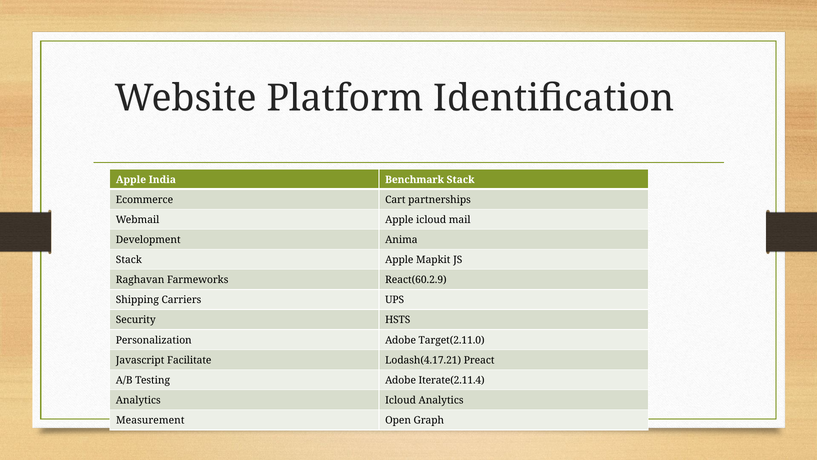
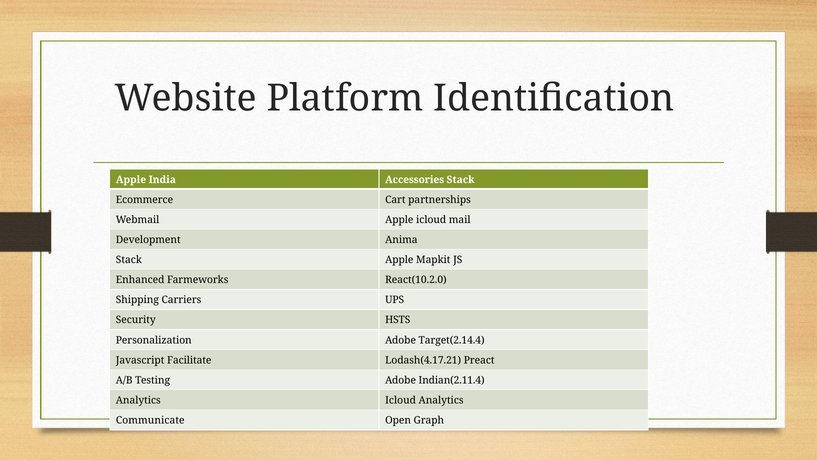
Benchmark: Benchmark -> Accessories
Raghavan: Raghavan -> Enhanced
React(60.2.9: React(60.2.9 -> React(10.2.0
Target(2.11.0: Target(2.11.0 -> Target(2.14.4
Iterate(2.11.4: Iterate(2.11.4 -> Indian(2.11.4
Measurement: Measurement -> Communicate
